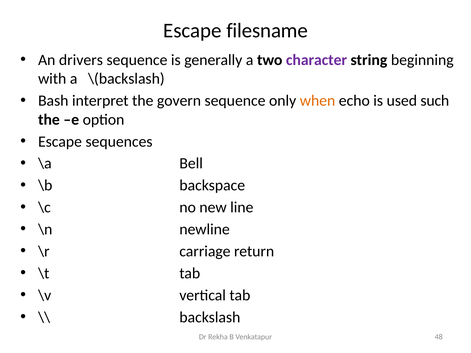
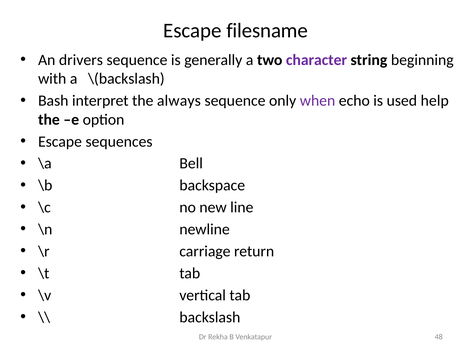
govern: govern -> always
when colour: orange -> purple
such: such -> help
